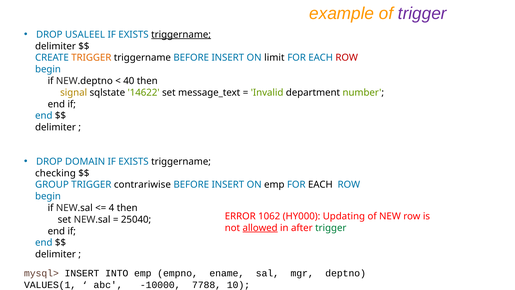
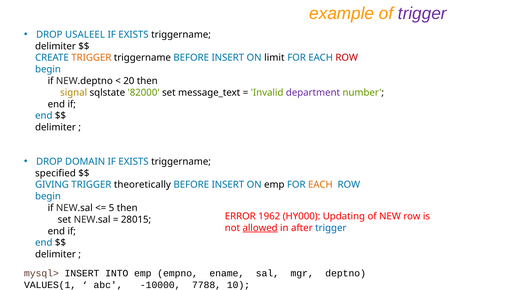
triggername at (181, 35) underline: present -> none
40: 40 -> 20
14622: 14622 -> 82000
department colour: black -> purple
checking: checking -> specified
GROUP: GROUP -> GIVING
contrariwise: contrariwise -> theoretically
EACH at (320, 185) colour: black -> orange
4: 4 -> 5
1062: 1062 -> 1962
25040: 25040 -> 28015
trigger at (331, 228) colour: green -> blue
